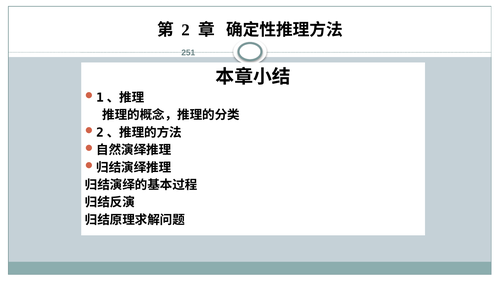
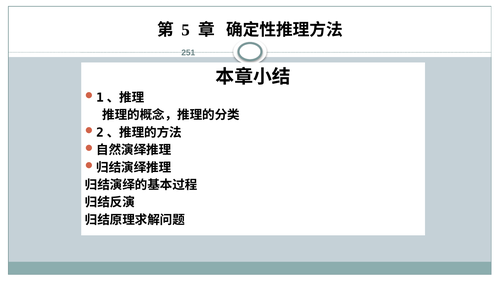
2: 2 -> 5
